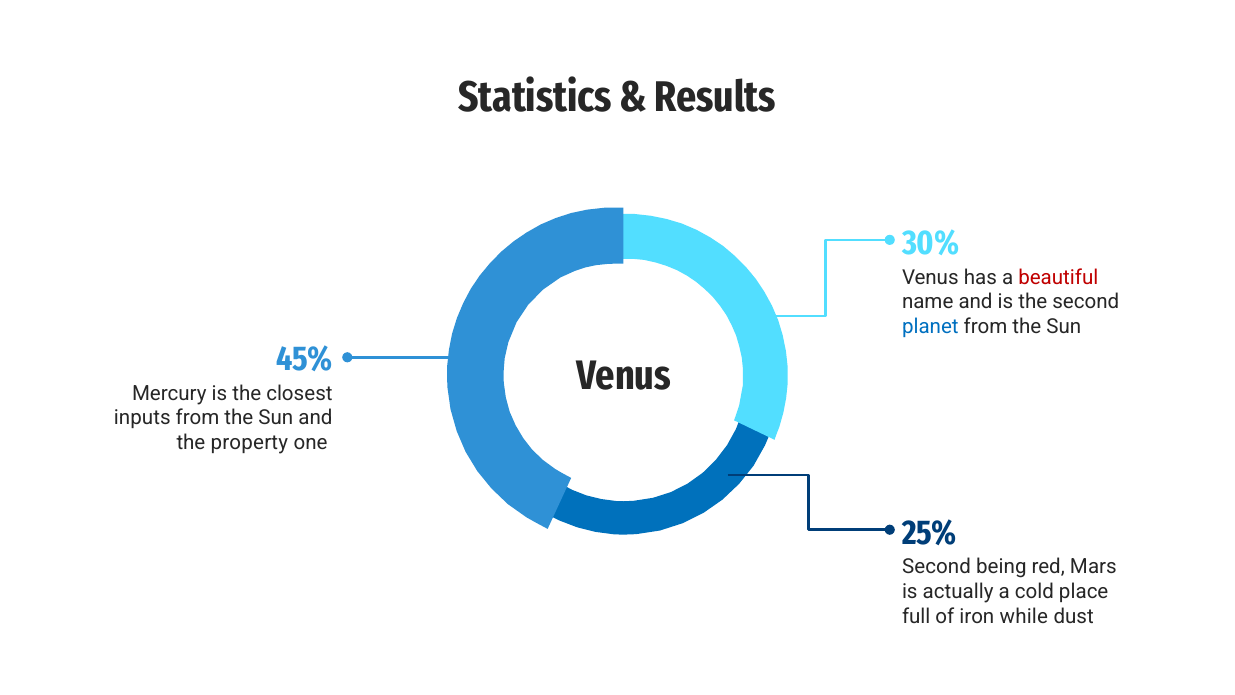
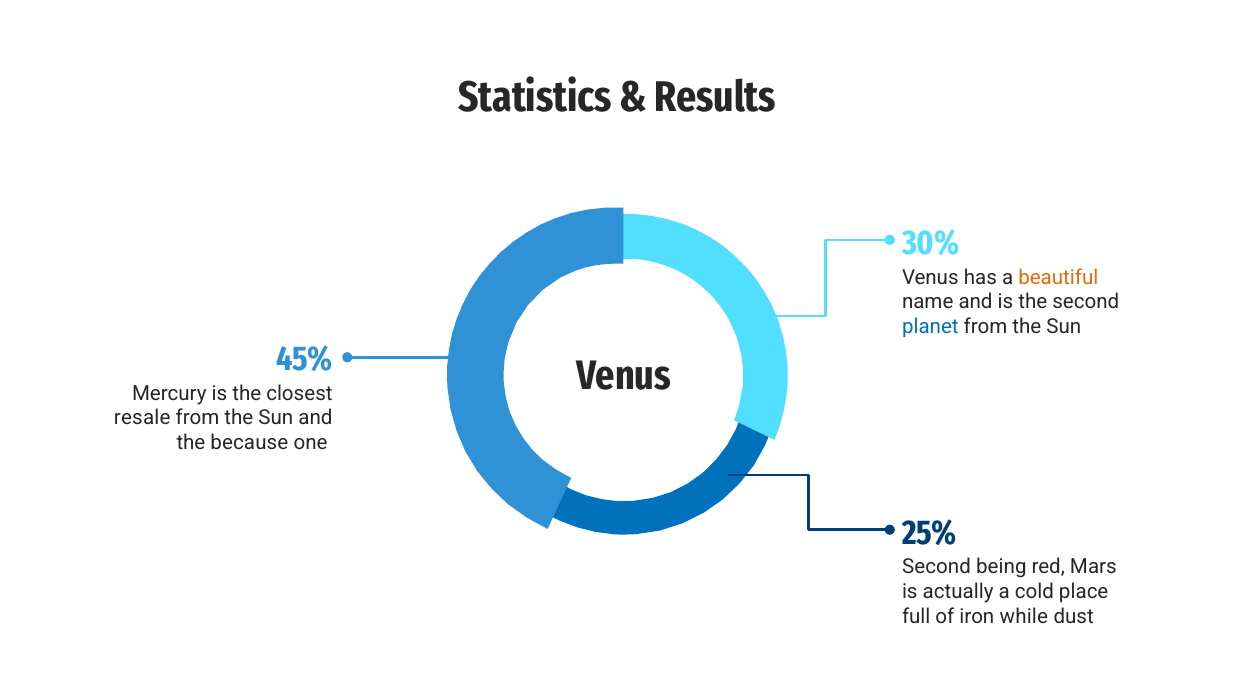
beautiful colour: red -> orange
inputs: inputs -> resale
property: property -> because
